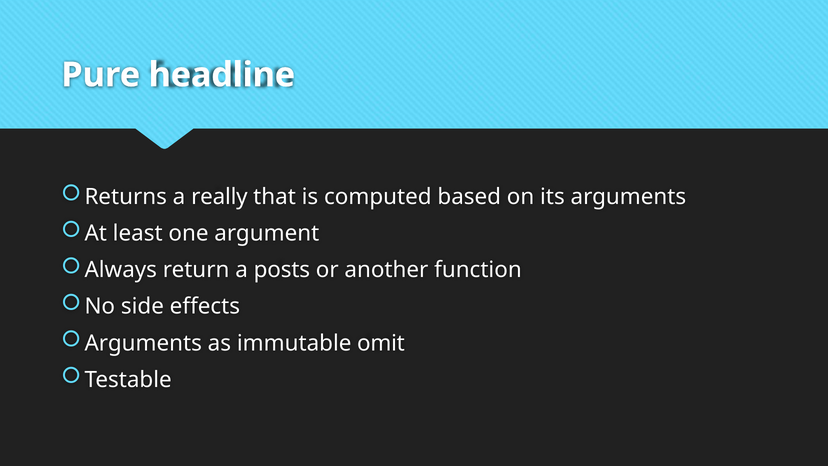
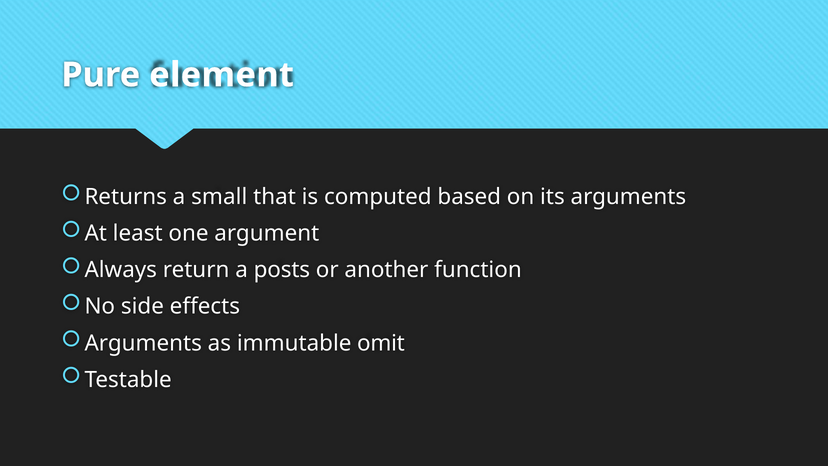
headline: headline -> element
really: really -> small
